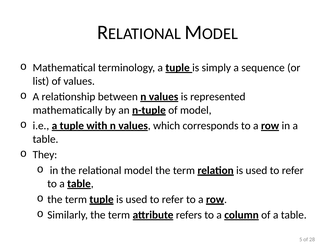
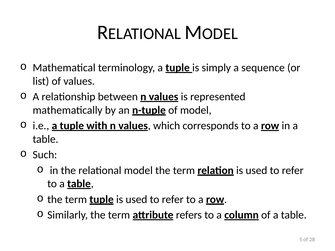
They: They -> Such
